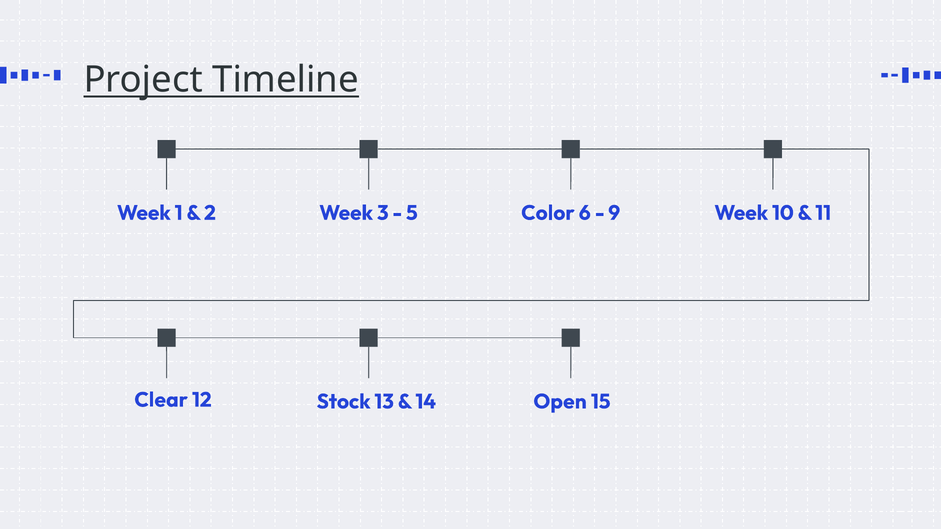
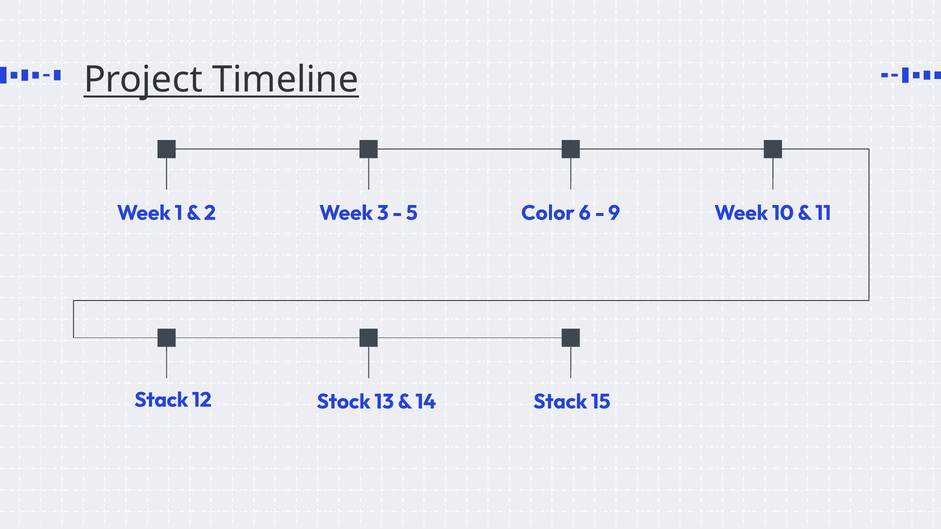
Clear at (161, 400): Clear -> Stack
14 Open: Open -> Stack
